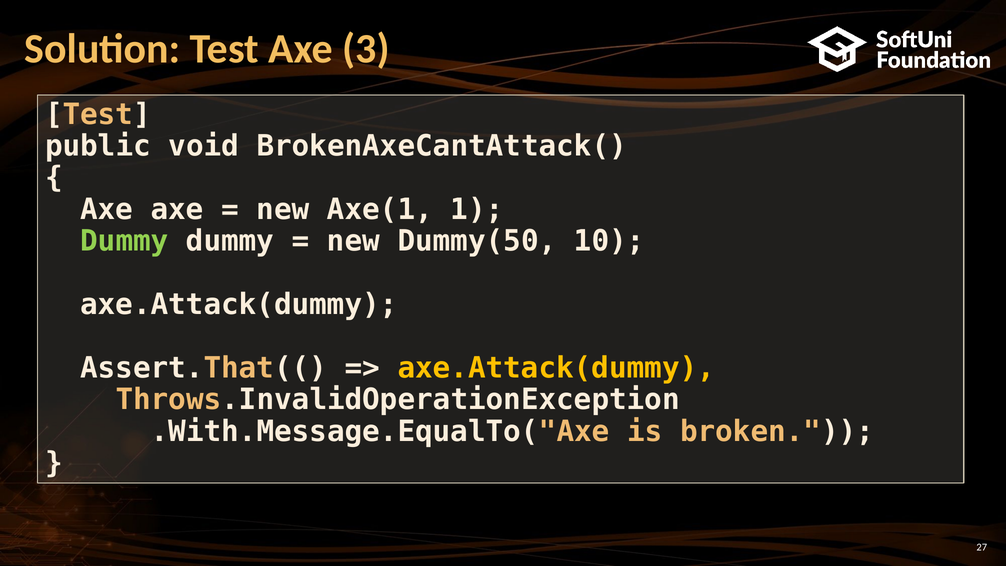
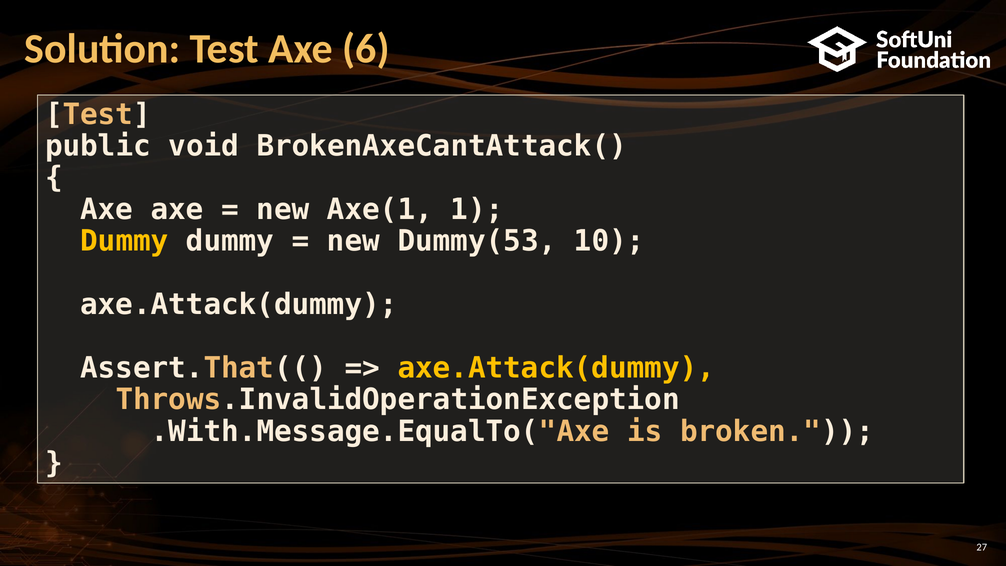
3: 3 -> 6
Dummy at (124, 241) colour: light green -> yellow
Dummy(50: Dummy(50 -> Dummy(53
